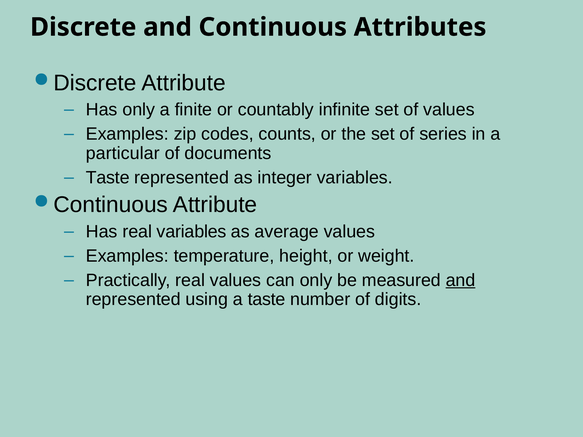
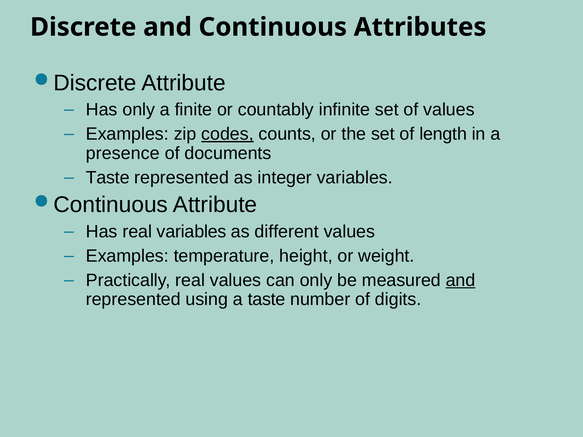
codes underline: none -> present
series: series -> length
particular: particular -> presence
average: average -> different
